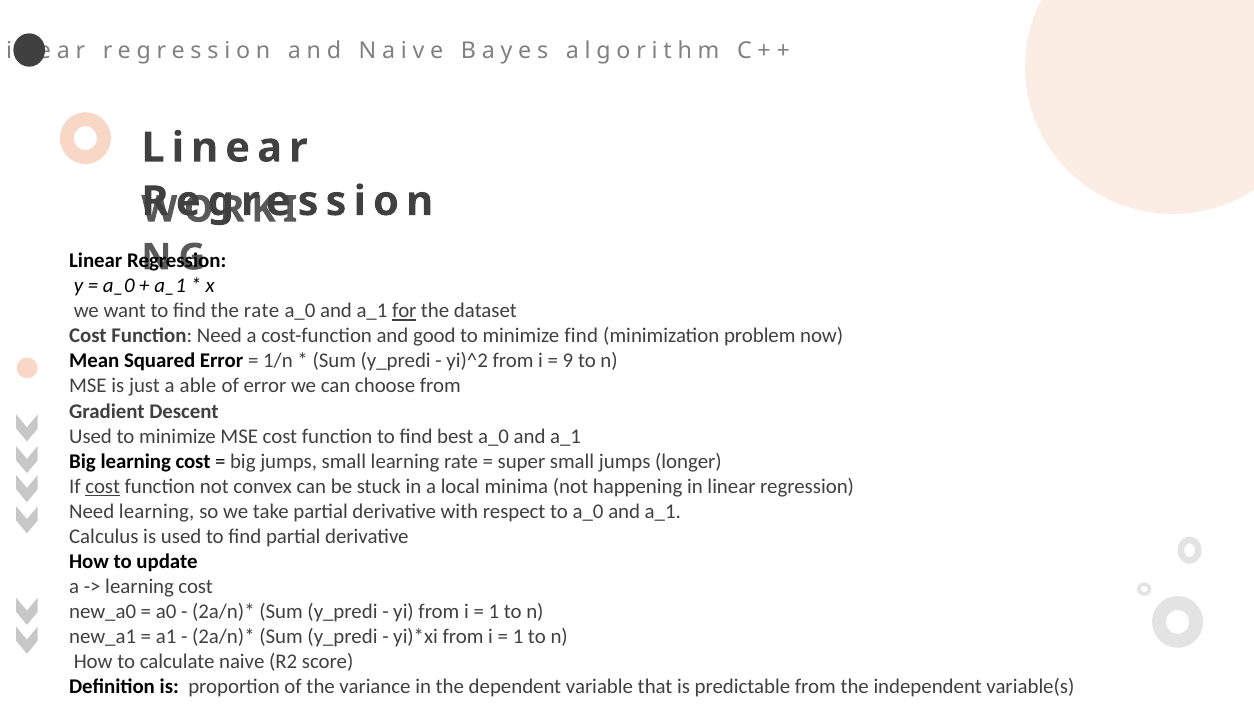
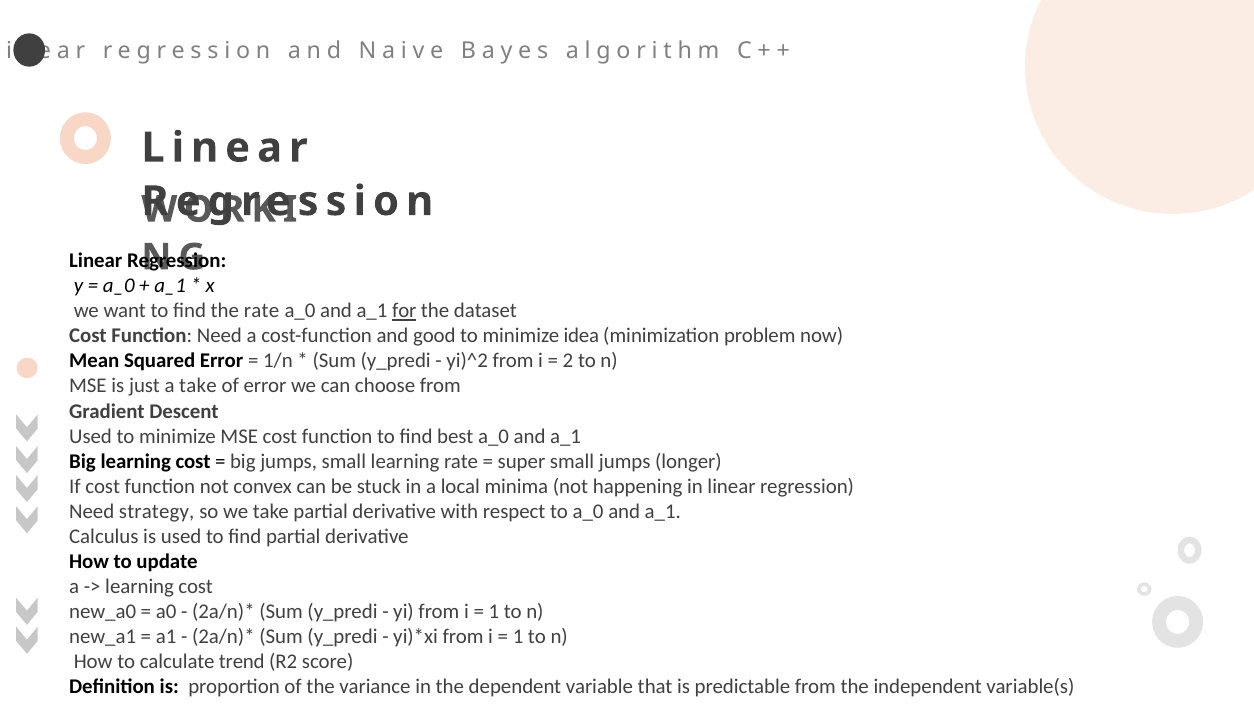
minimize find: find -> idea
9: 9 -> 2
a able: able -> take
cost at (103, 487) underline: present -> none
Need learning: learning -> strategy
calculate naive: naive -> trend
